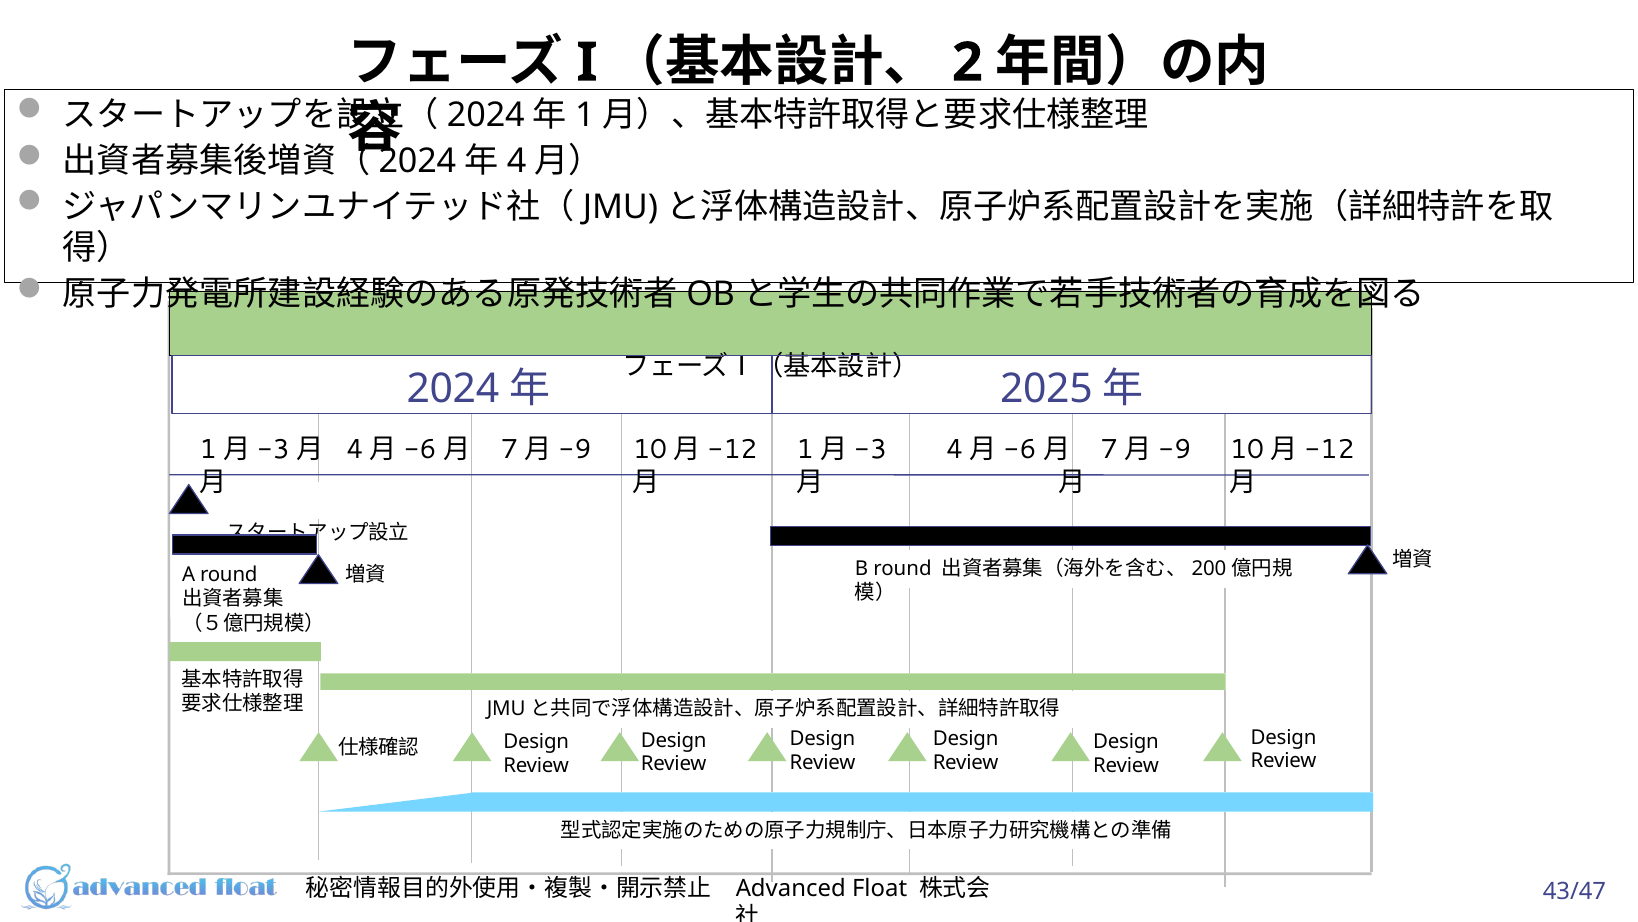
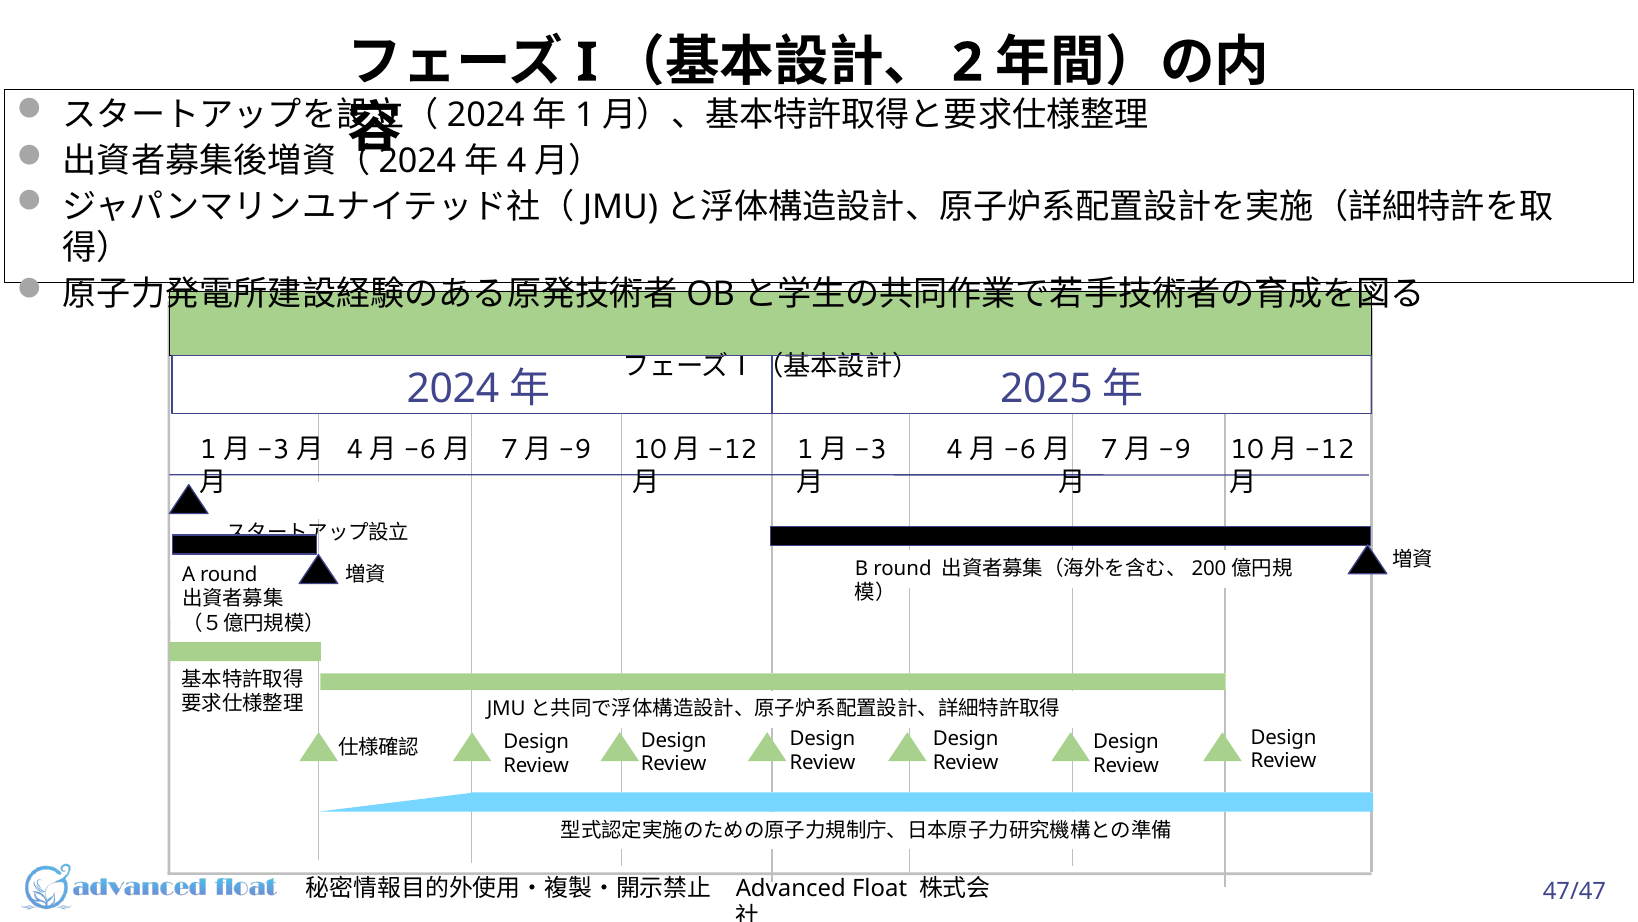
43/47: 43/47 -> 47/47
